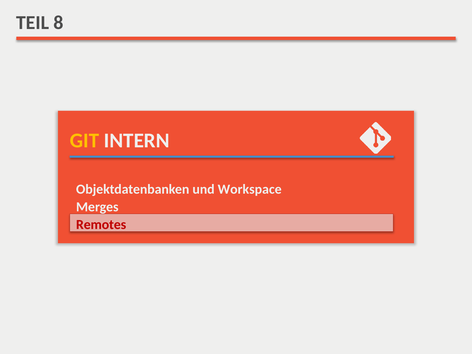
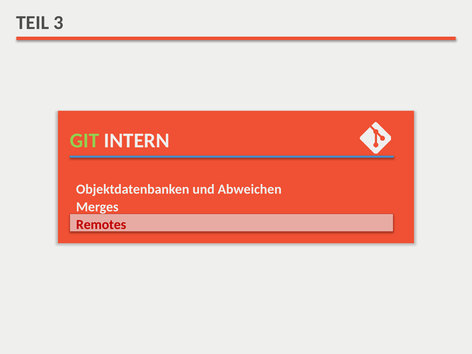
8: 8 -> 3
GIT colour: yellow -> light green
Workspace: Workspace -> Abweichen
